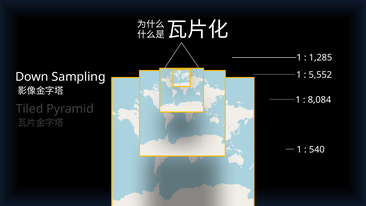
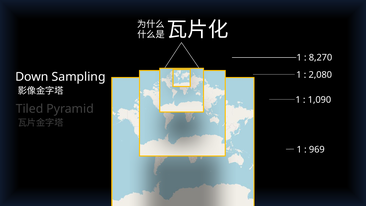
1,285: 1,285 -> 8,270
5,552: 5,552 -> 2,080
8,084: 8,084 -> 1,090
540: 540 -> 969
